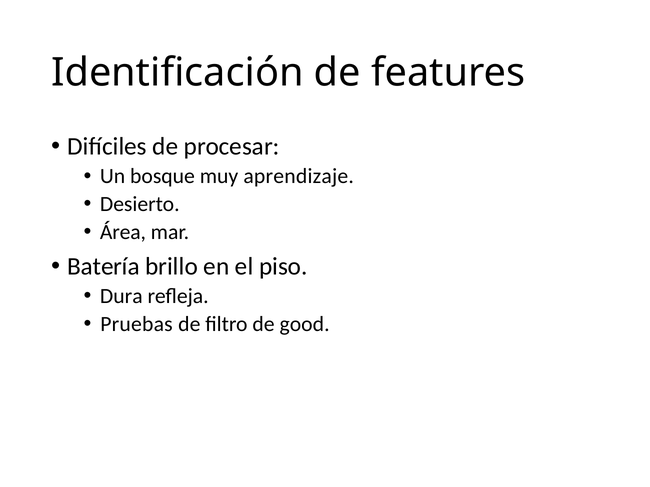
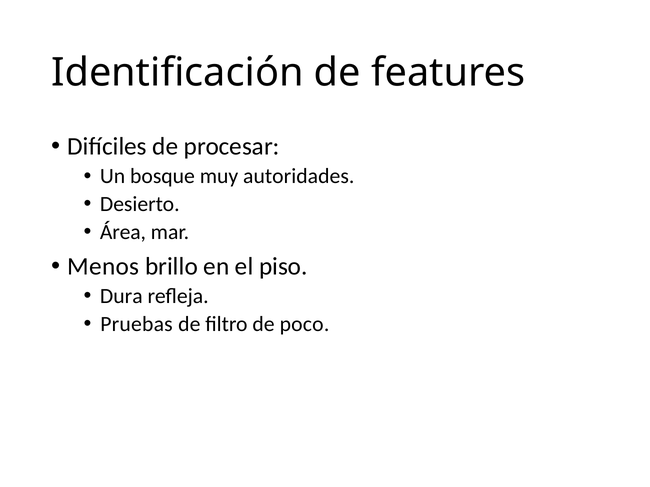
aprendizaje: aprendizaje -> autoridades
Batería: Batería -> Menos
good: good -> poco
